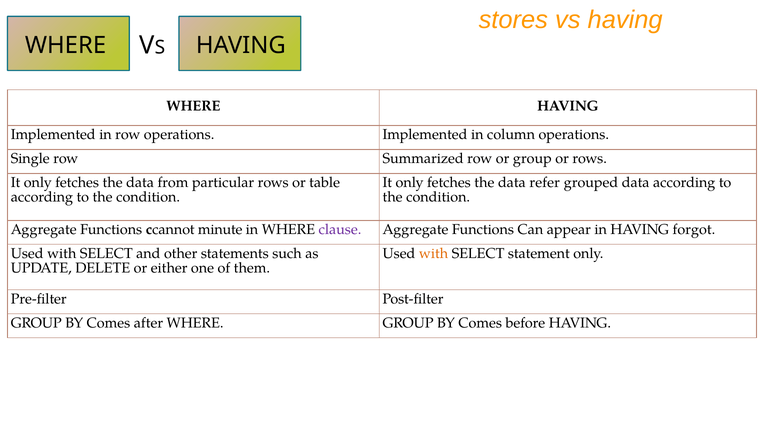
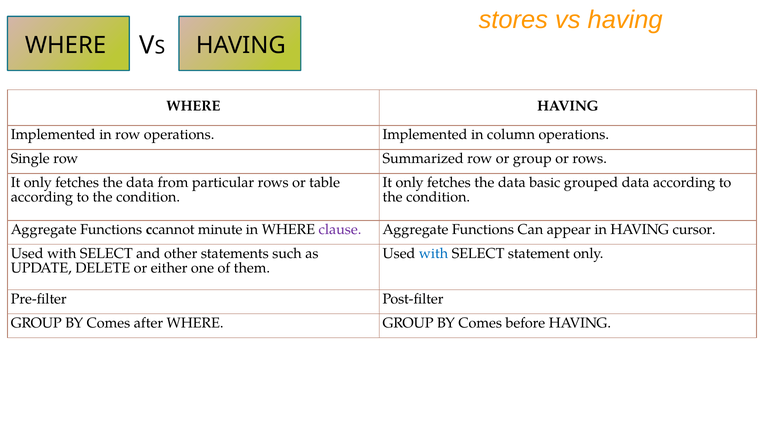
refer: refer -> basic
forgot: forgot -> cursor
with at (434, 253) colour: orange -> blue
